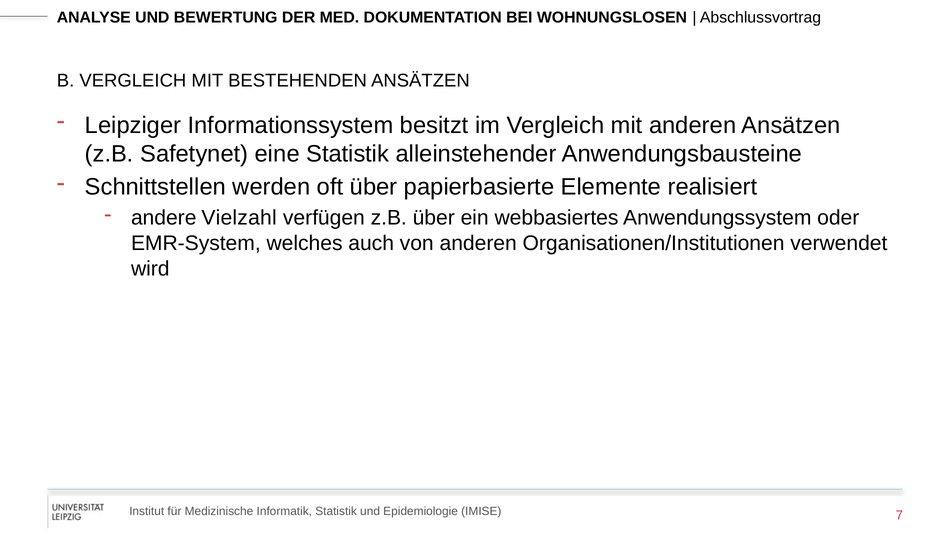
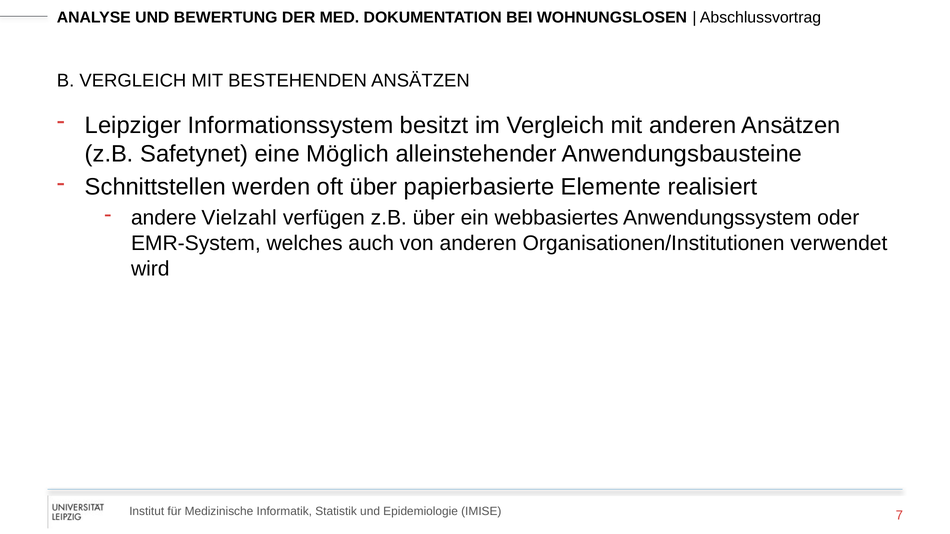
eine Statistik: Statistik -> Möglich
